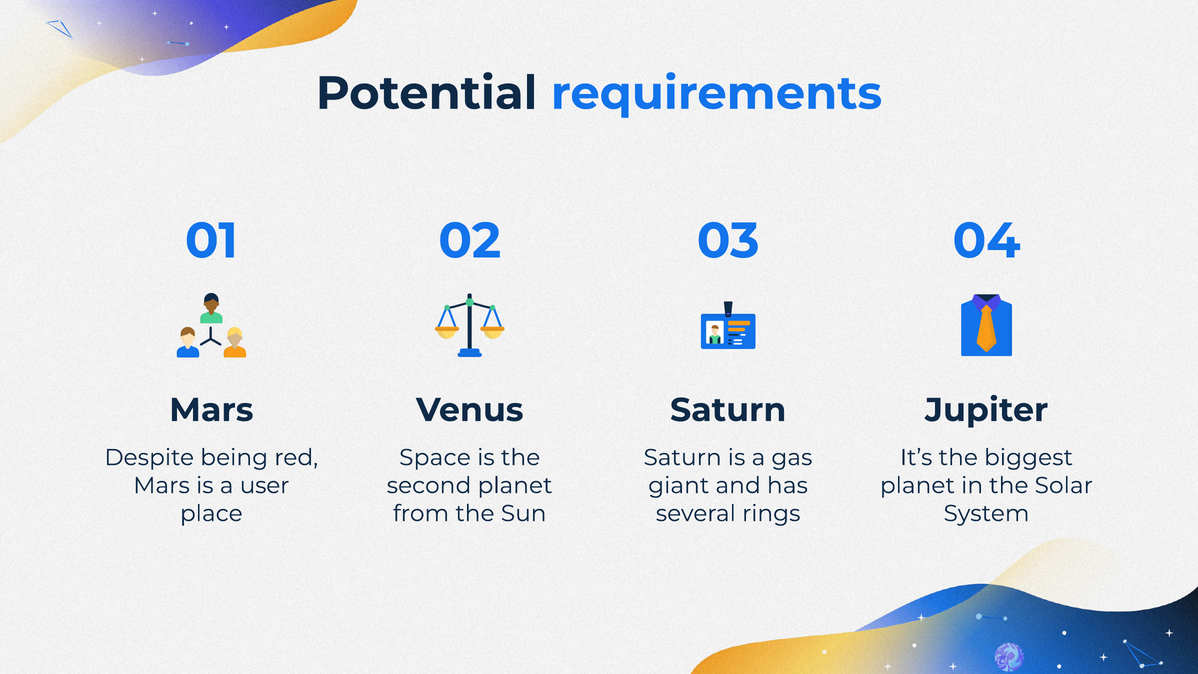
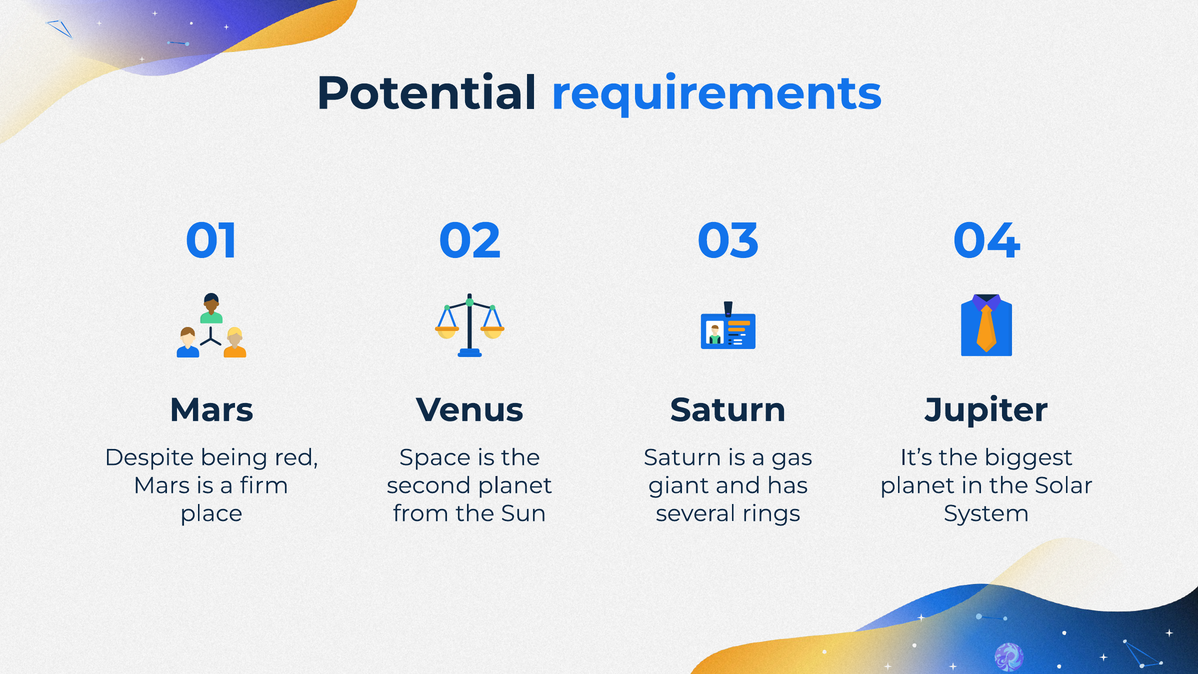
user: user -> firm
